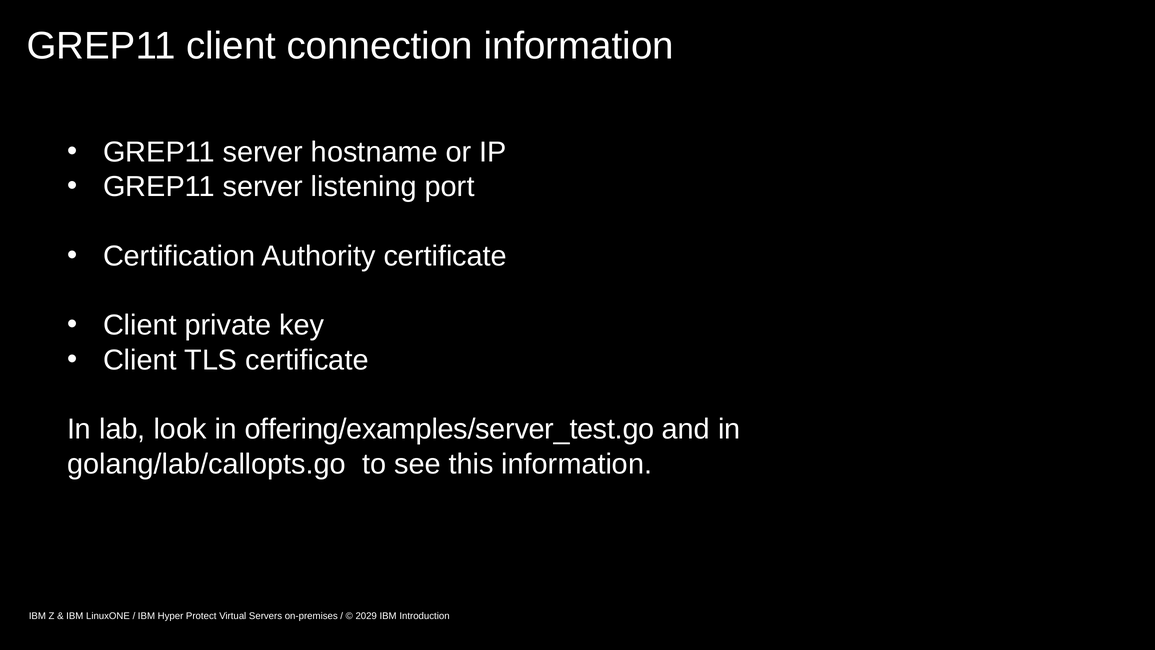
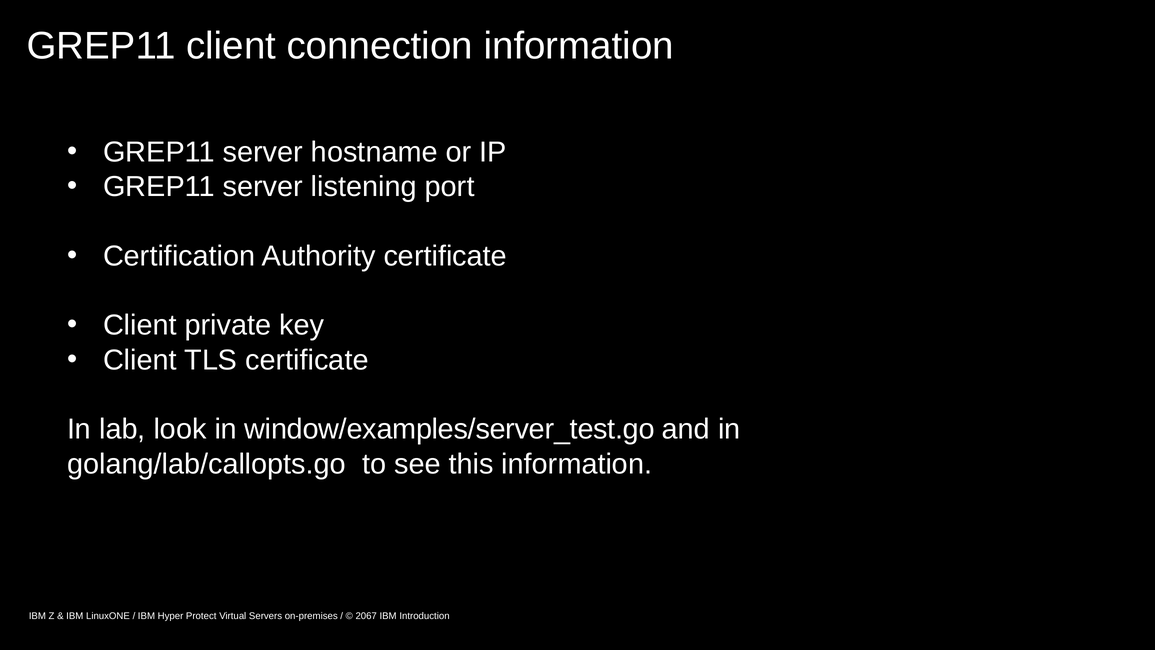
offering/examples/server_test.go: offering/examples/server_test.go -> window/examples/server_test.go
2029: 2029 -> 2067
